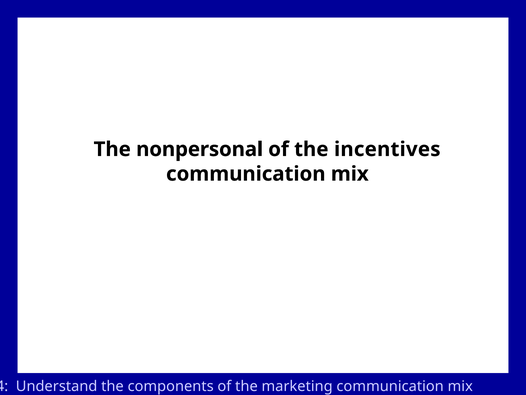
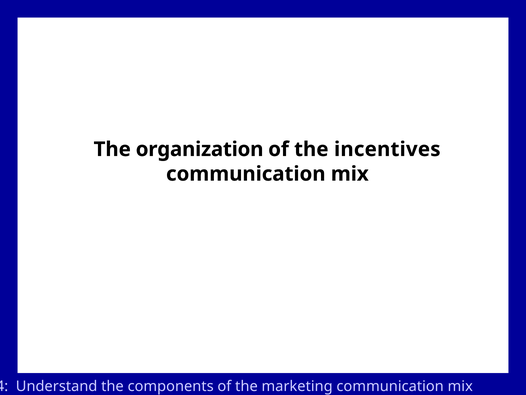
nonpersonal: nonpersonal -> organization
